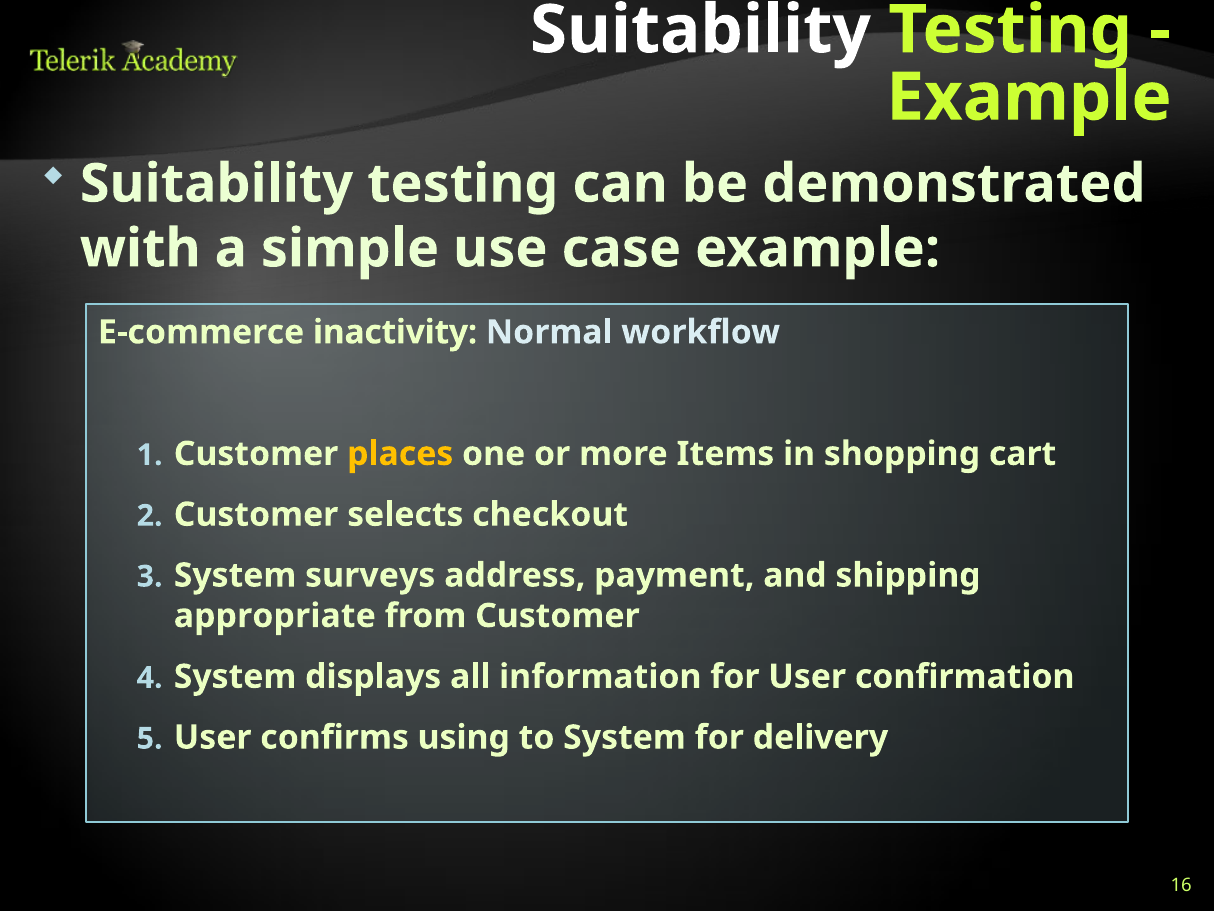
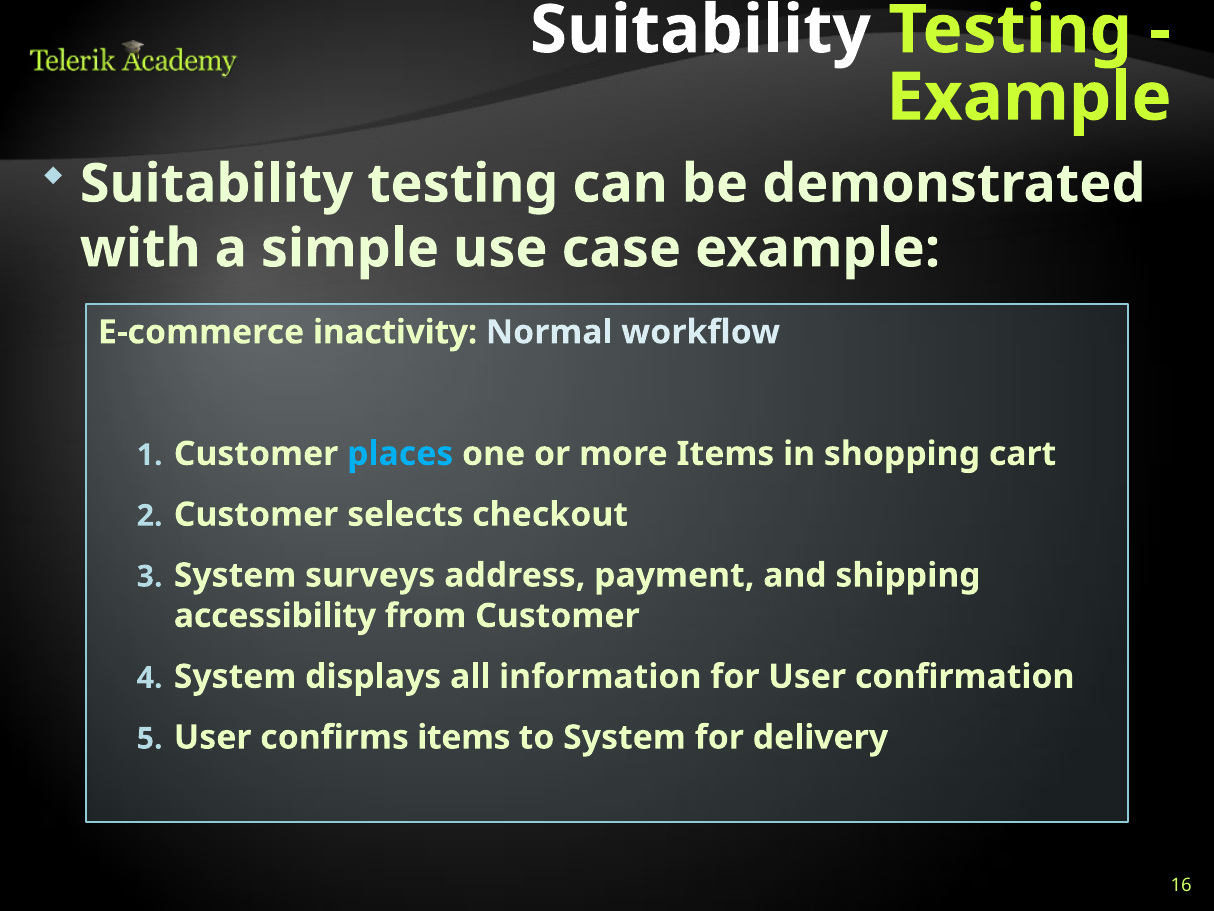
places colour: yellow -> light blue
appropriate: appropriate -> accessibility
confirms using: using -> items
